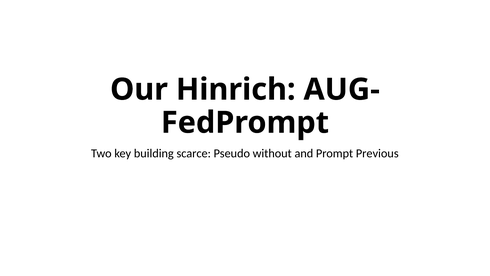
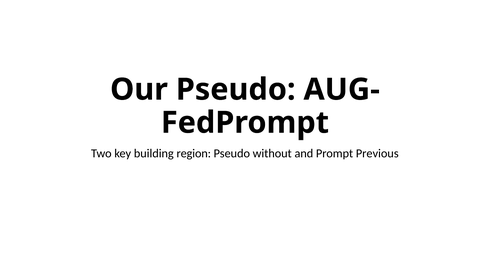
Our Hinrich: Hinrich -> Pseudo
scarce: scarce -> region
